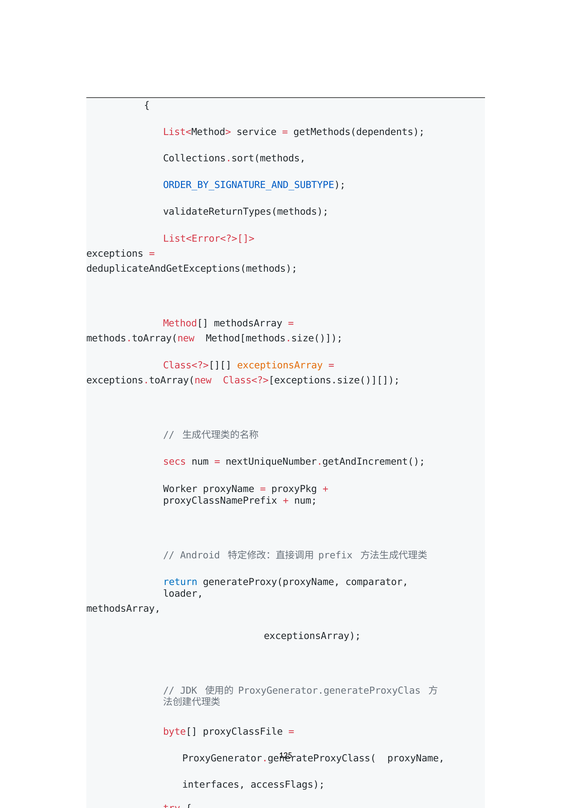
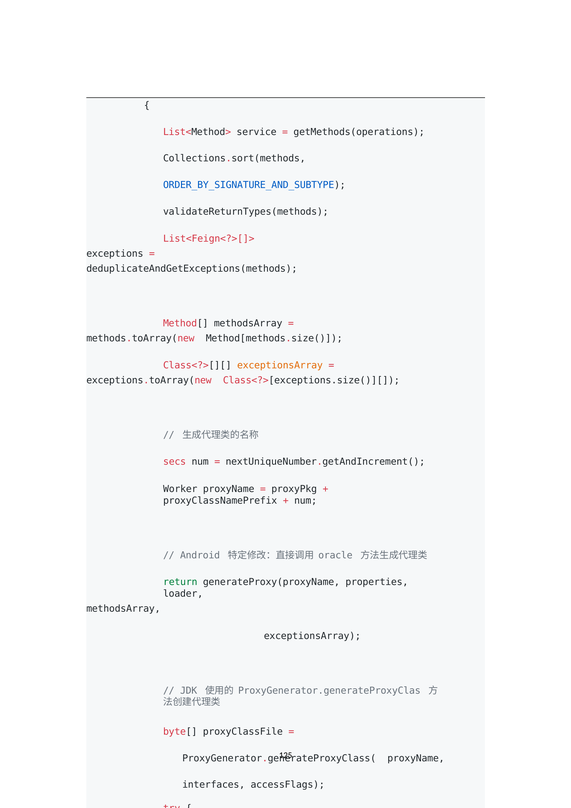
getMethods(dependents: getMethods(dependents -> getMethods(operations
List<Error<?>[]>: List<Error<?>[]> -> List<Feign<?>[]>
prefix: prefix -> oracle
return at (180, 582) colour: blue -> green
comparator: comparator -> properties
